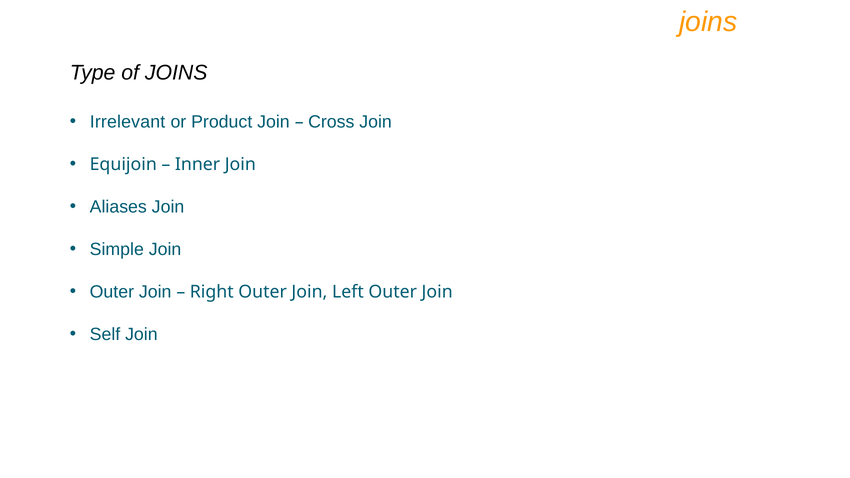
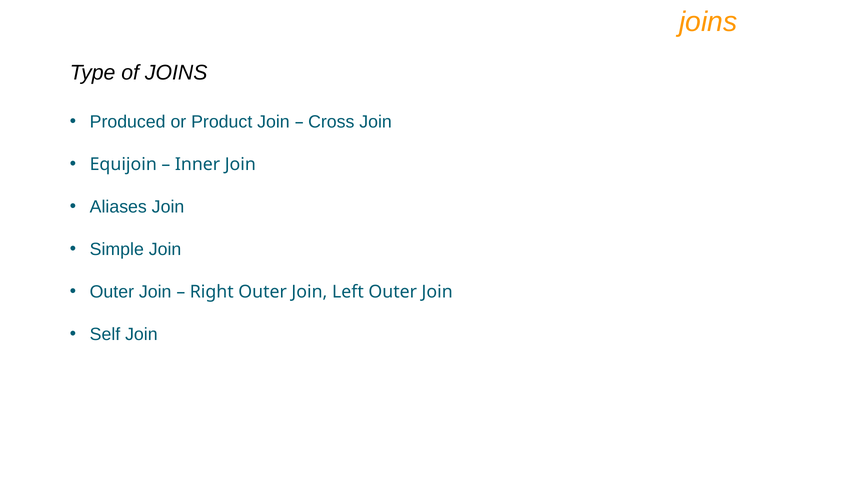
Irrelevant: Irrelevant -> Produced
